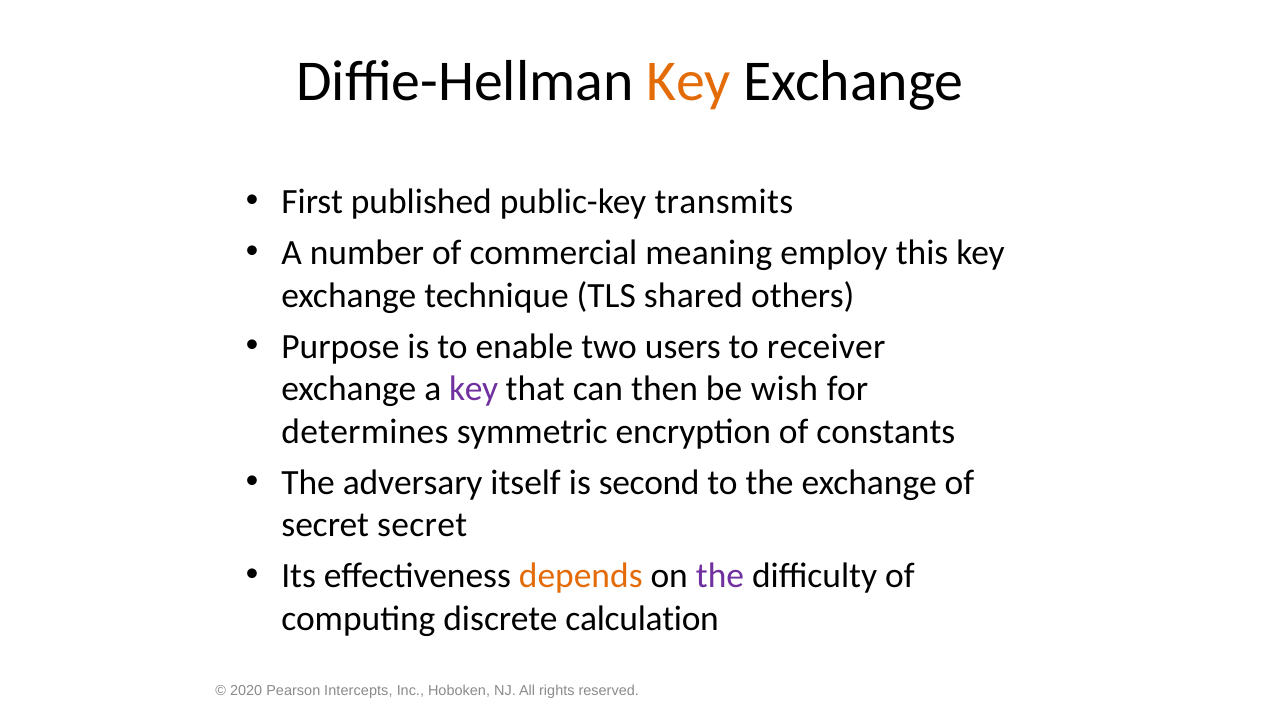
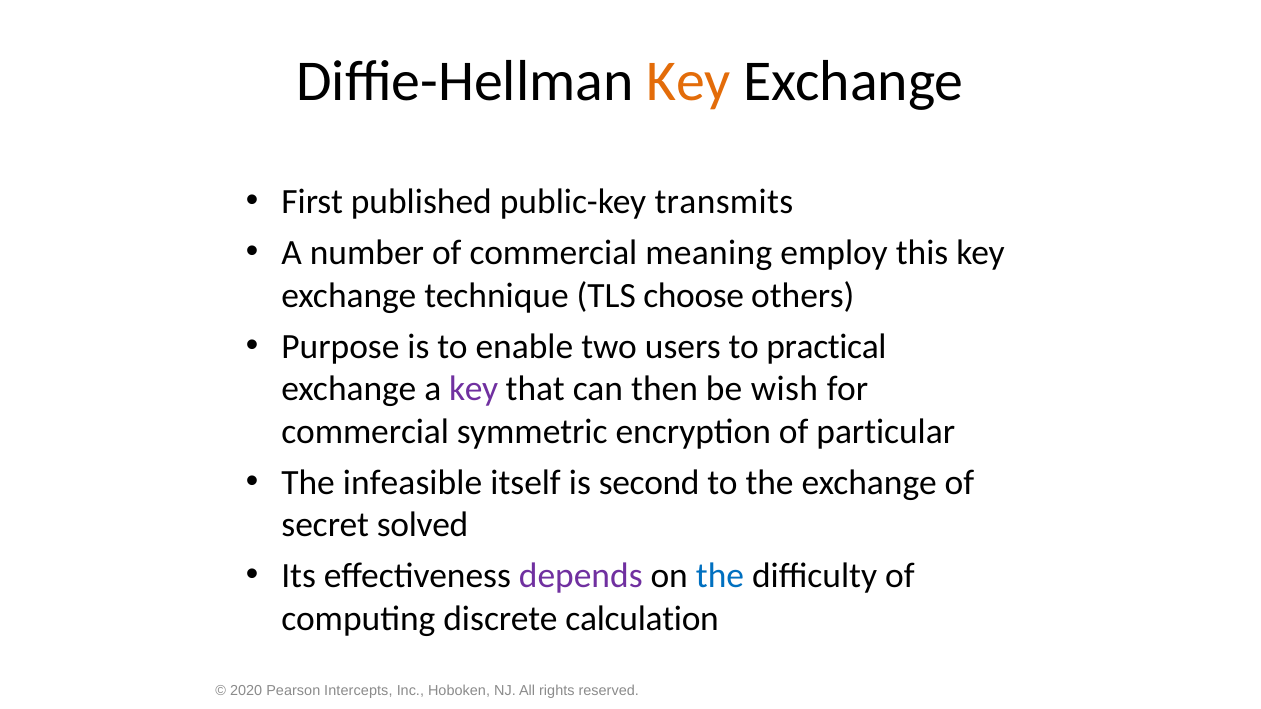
shared: shared -> choose
receiver: receiver -> practical
determines at (365, 432): determines -> commercial
constants: constants -> particular
adversary: adversary -> infeasible
secret secret: secret -> solved
depends colour: orange -> purple
the at (720, 576) colour: purple -> blue
